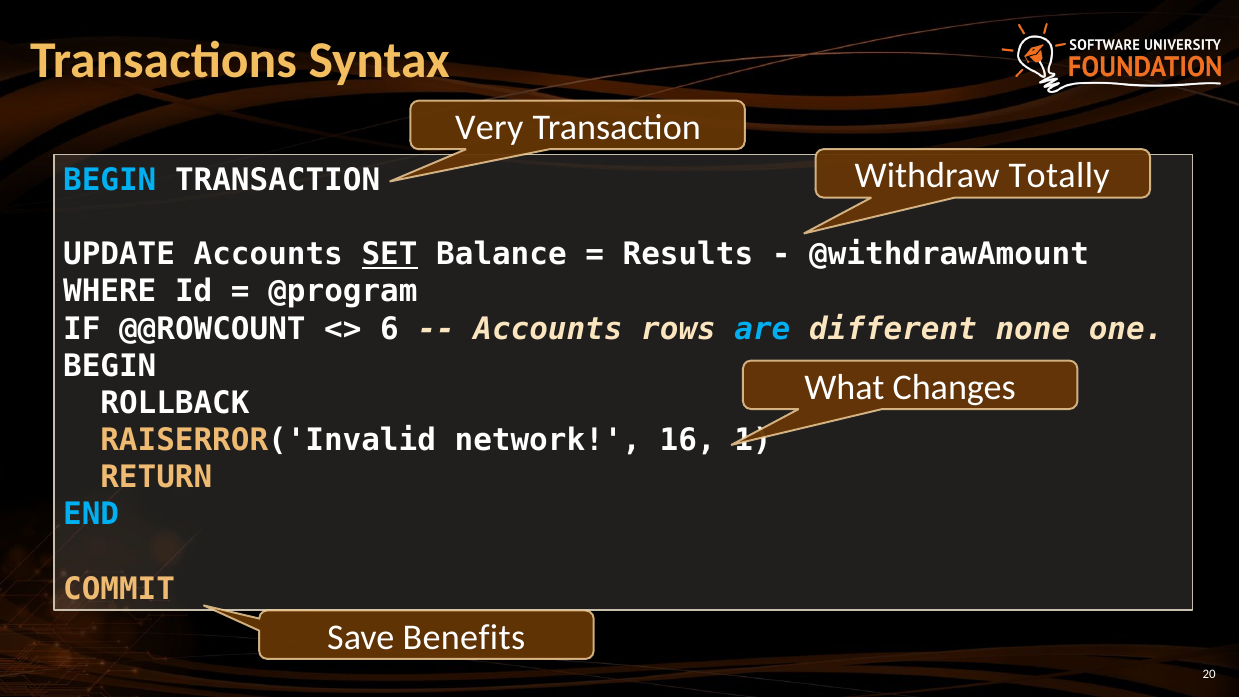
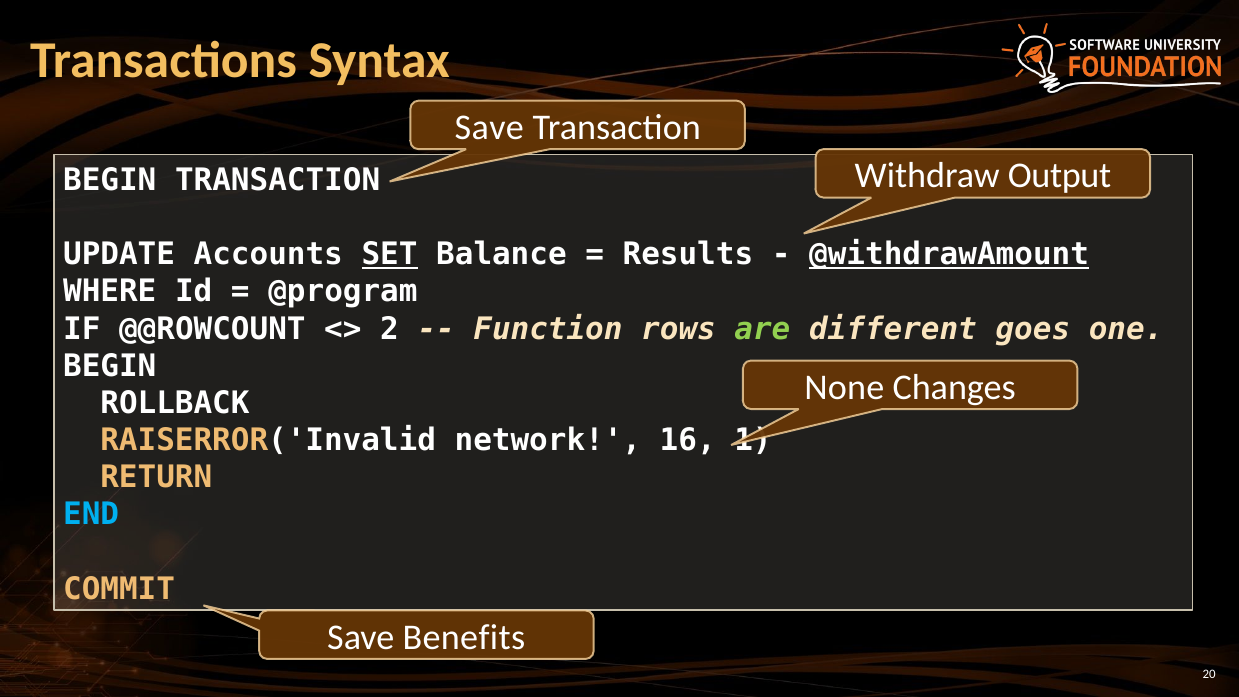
Very at (489, 127): Very -> Save
Totally: Totally -> Output
BEGIN at (110, 180) colour: light blue -> white
@withdrawAmount underline: none -> present
6: 6 -> 2
Accounts at (548, 329): Accounts -> Function
are colour: light blue -> light green
none: none -> goes
What: What -> None
